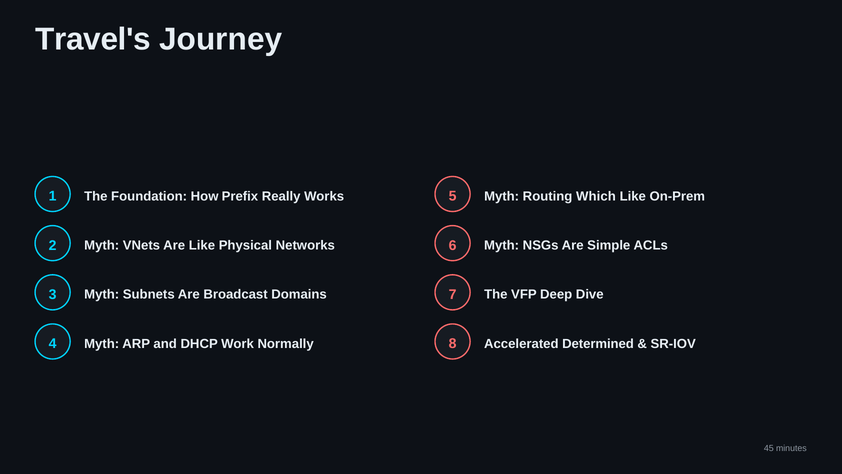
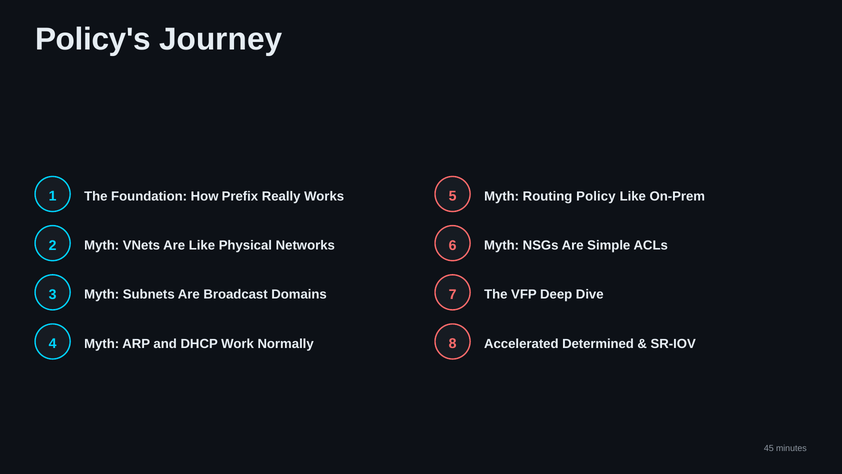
Travel's: Travel's -> Policy's
Which: Which -> Policy
